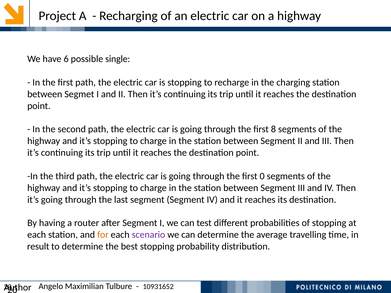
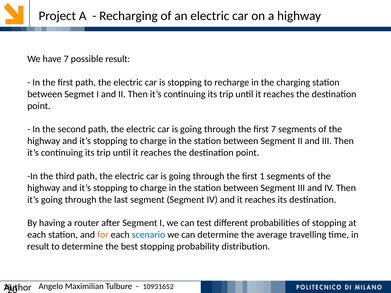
have 6: 6 -> 7
possible single: single -> result
first 8: 8 -> 7
0: 0 -> 1
scenario colour: purple -> blue
